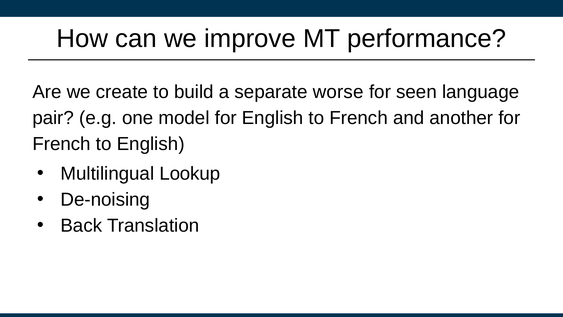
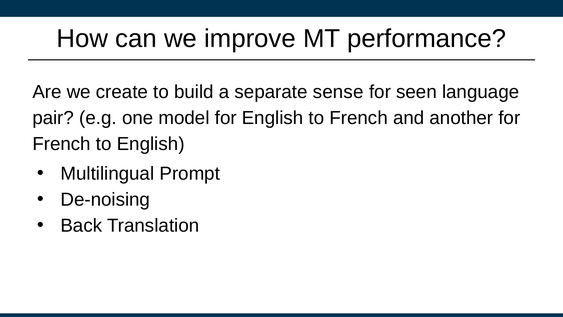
worse: worse -> sense
Lookup: Lookup -> Prompt
